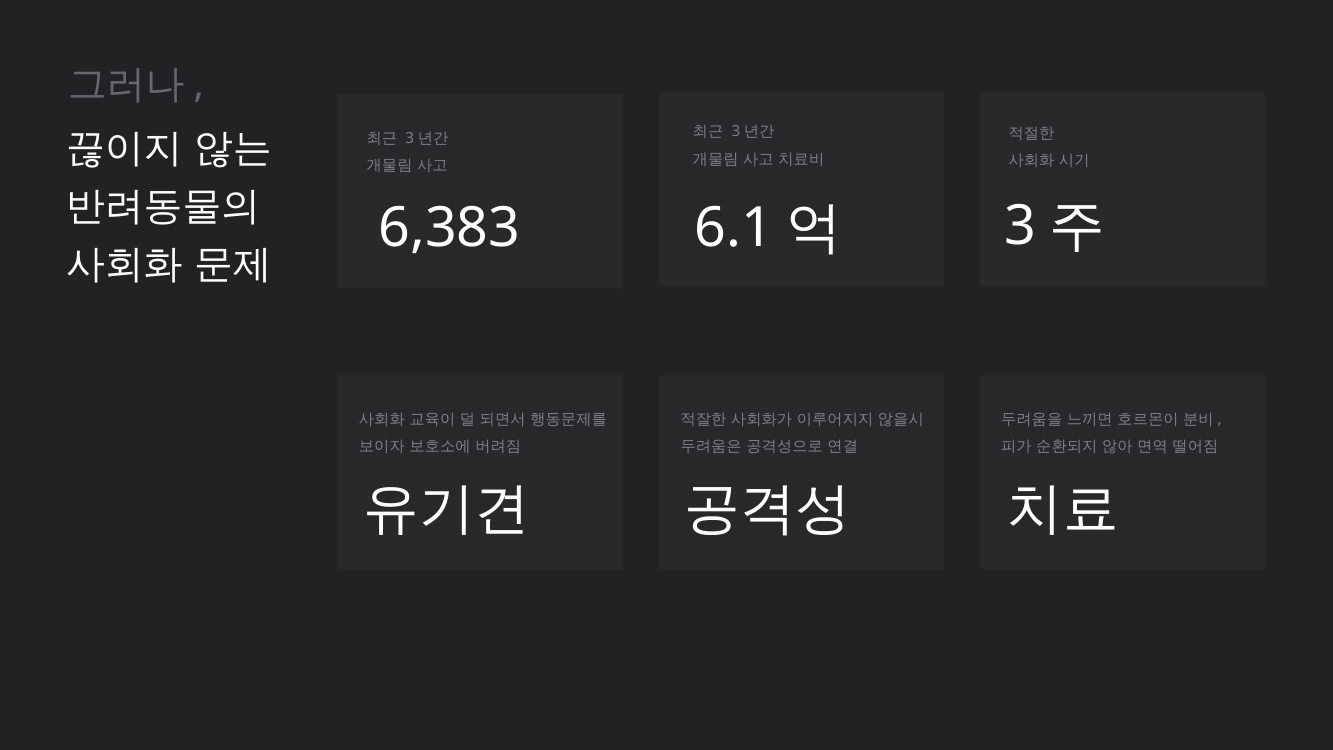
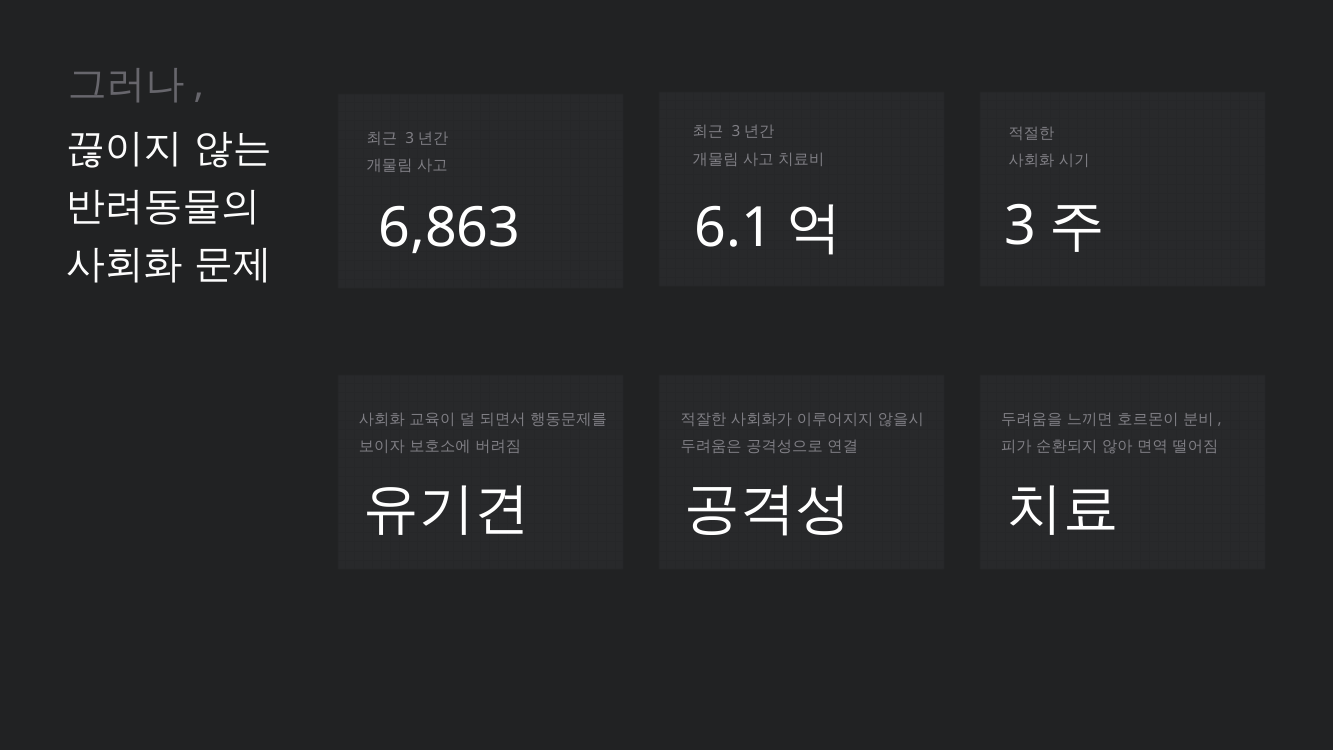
6,383: 6,383 -> 6,863
